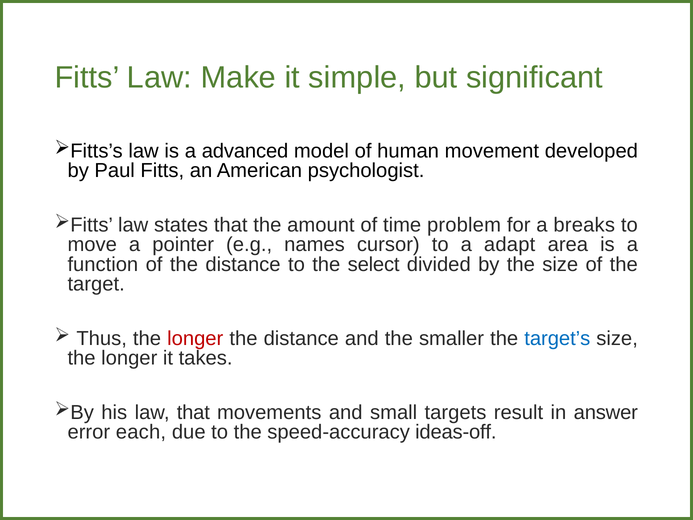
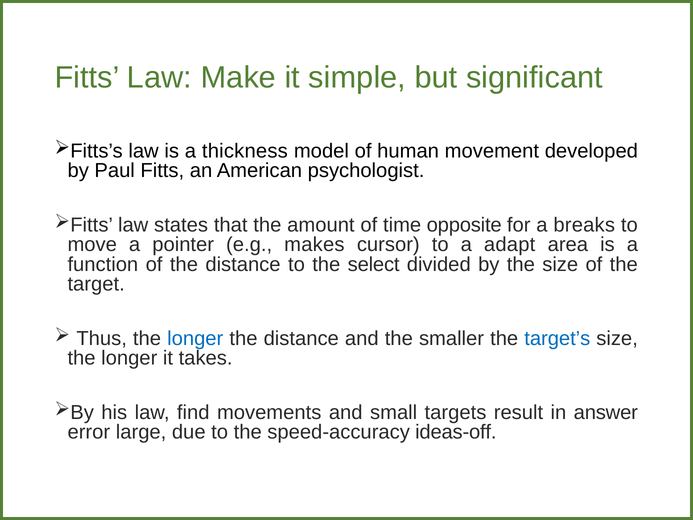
advanced: advanced -> thickness
problem: problem -> opposite
names: names -> makes
longer at (195, 338) colour: red -> blue
law that: that -> find
each: each -> large
